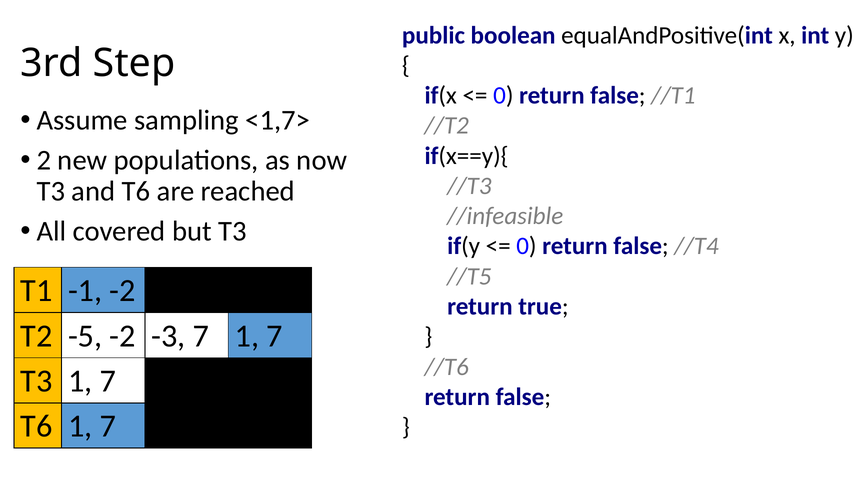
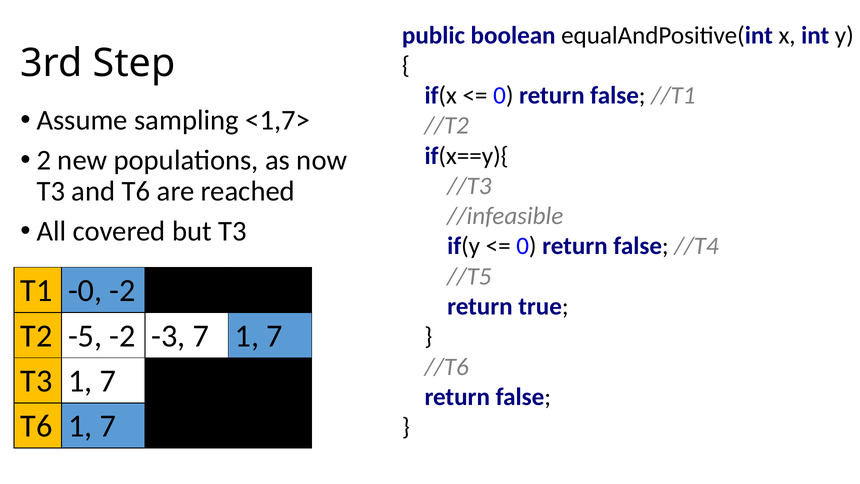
-1: -1 -> -0
